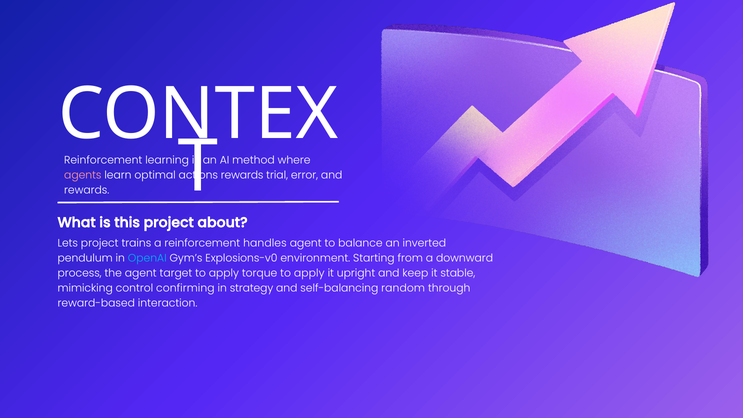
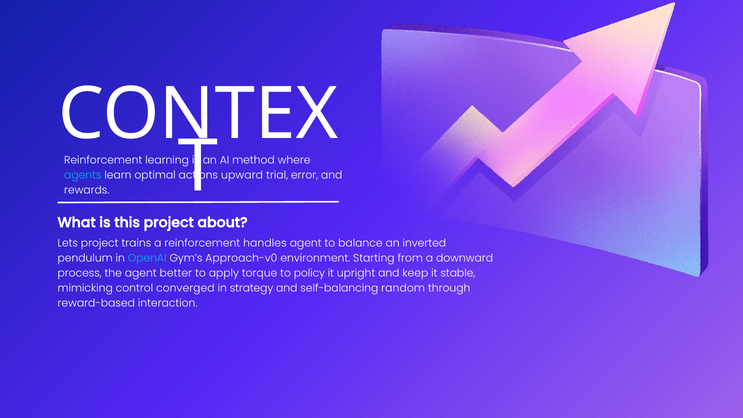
agents colour: pink -> light blue
rewards at (242, 175): rewards -> upward
Explosions-v0: Explosions-v0 -> Approach-v0
target: target -> better
torque to apply: apply -> policy
confirming: confirming -> converged
